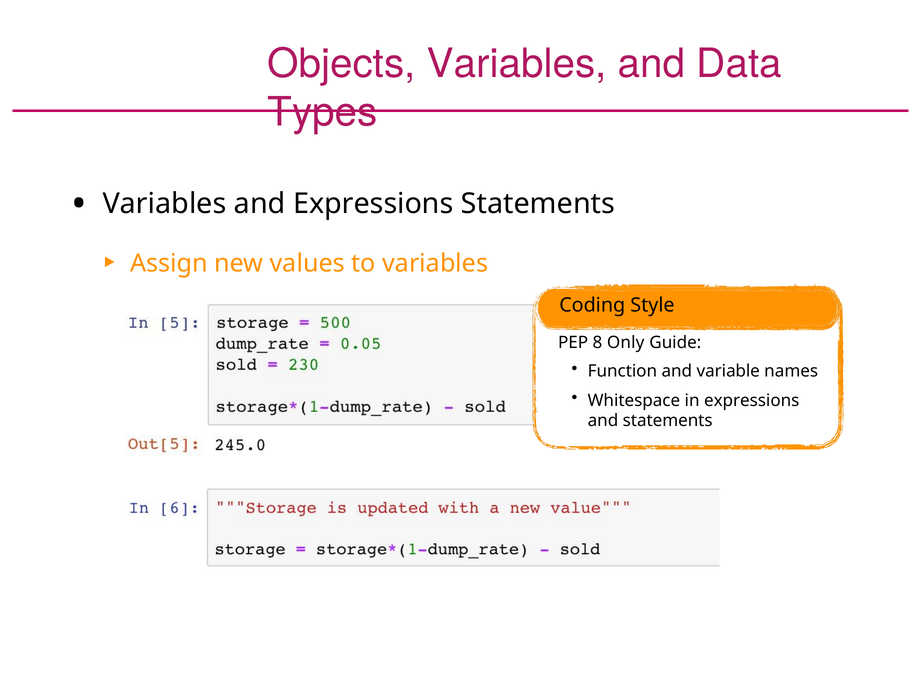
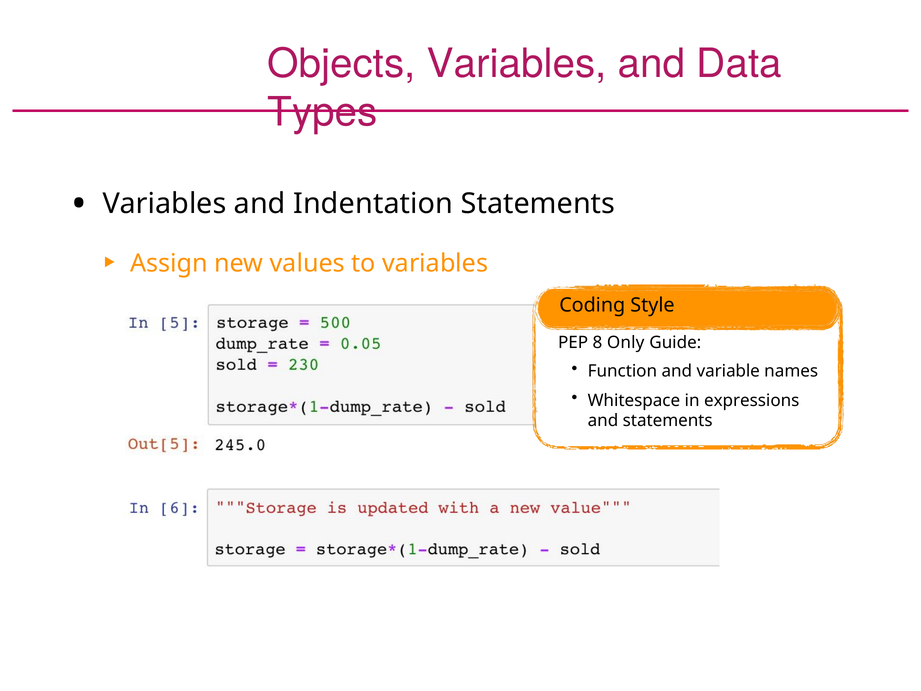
and Expressions: Expressions -> Indentation
